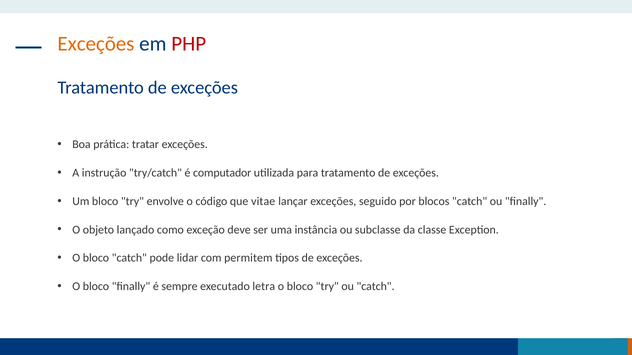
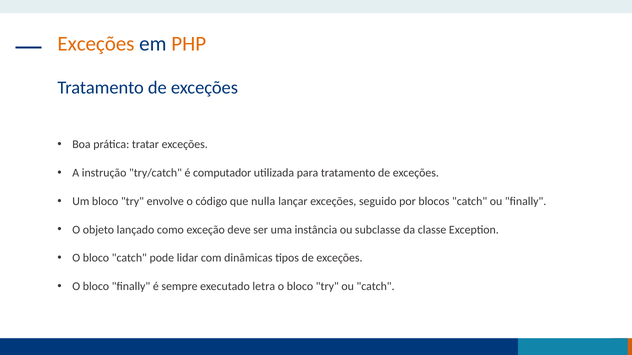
PHP colour: red -> orange
vitae: vitae -> nulla
permitem: permitem -> dinâmicas
